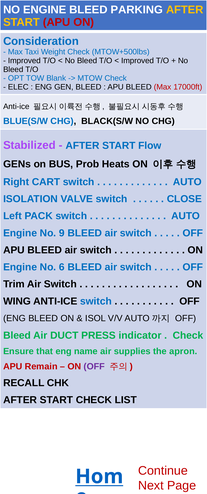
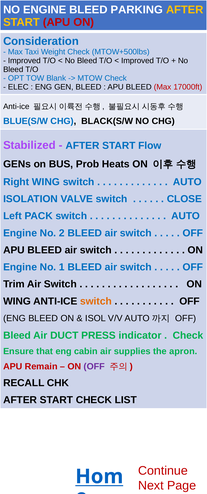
Right CART: CART -> WING
9: 9 -> 2
6: 6 -> 1
switch at (96, 302) colour: blue -> orange
name: name -> cabin
